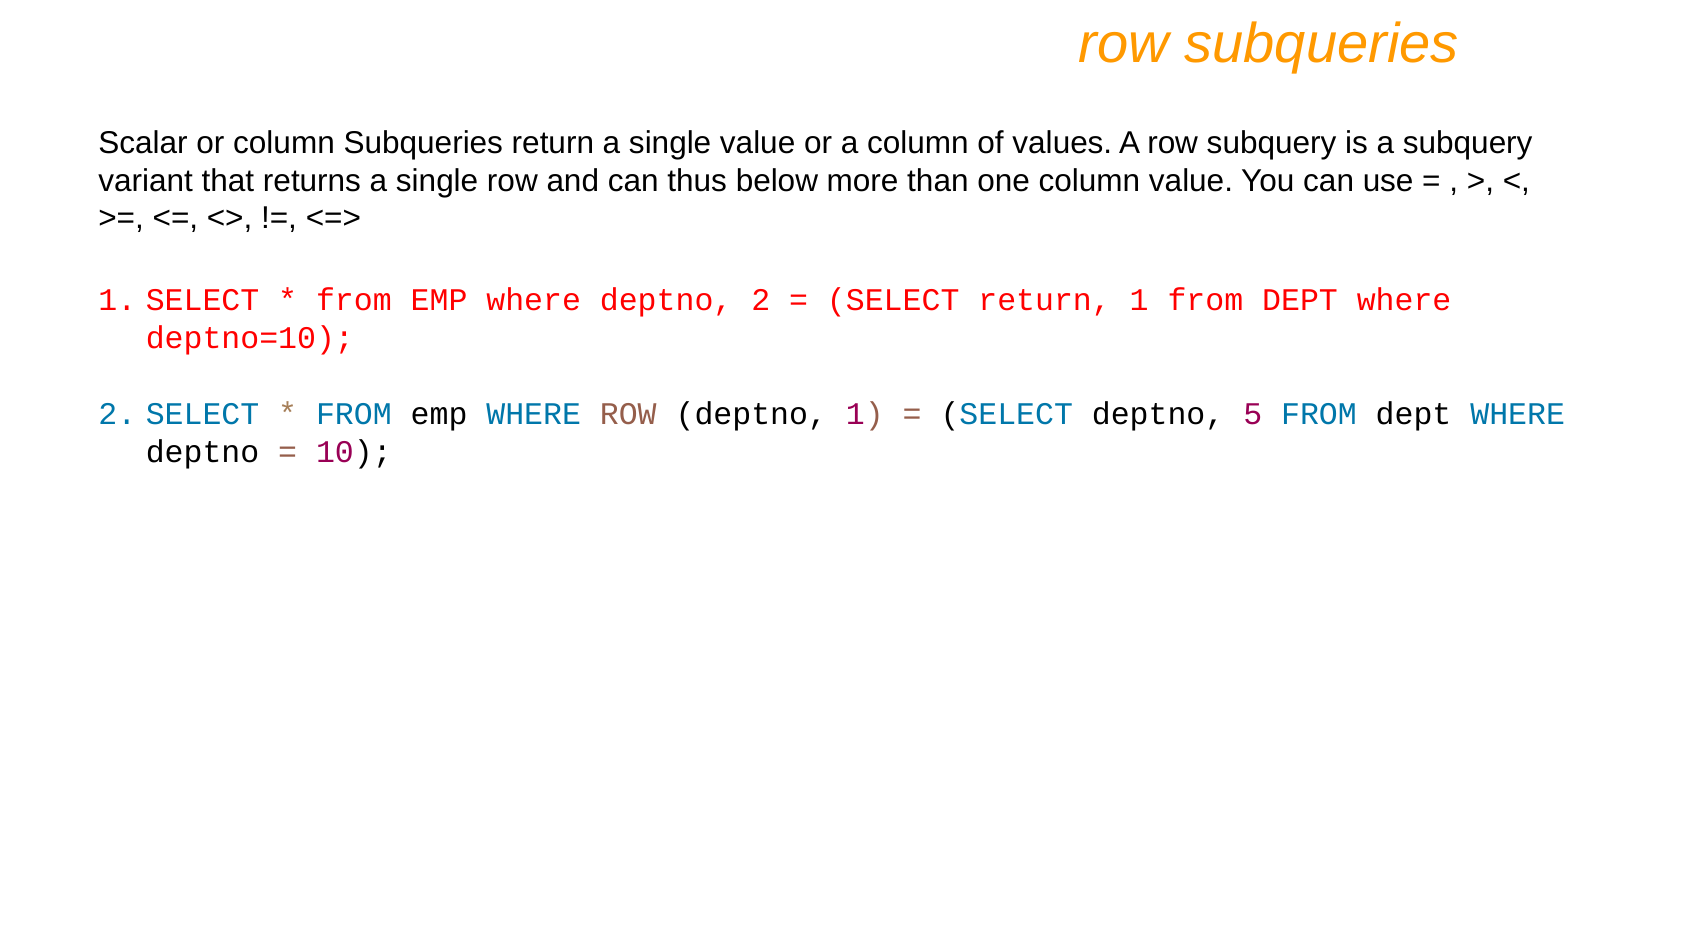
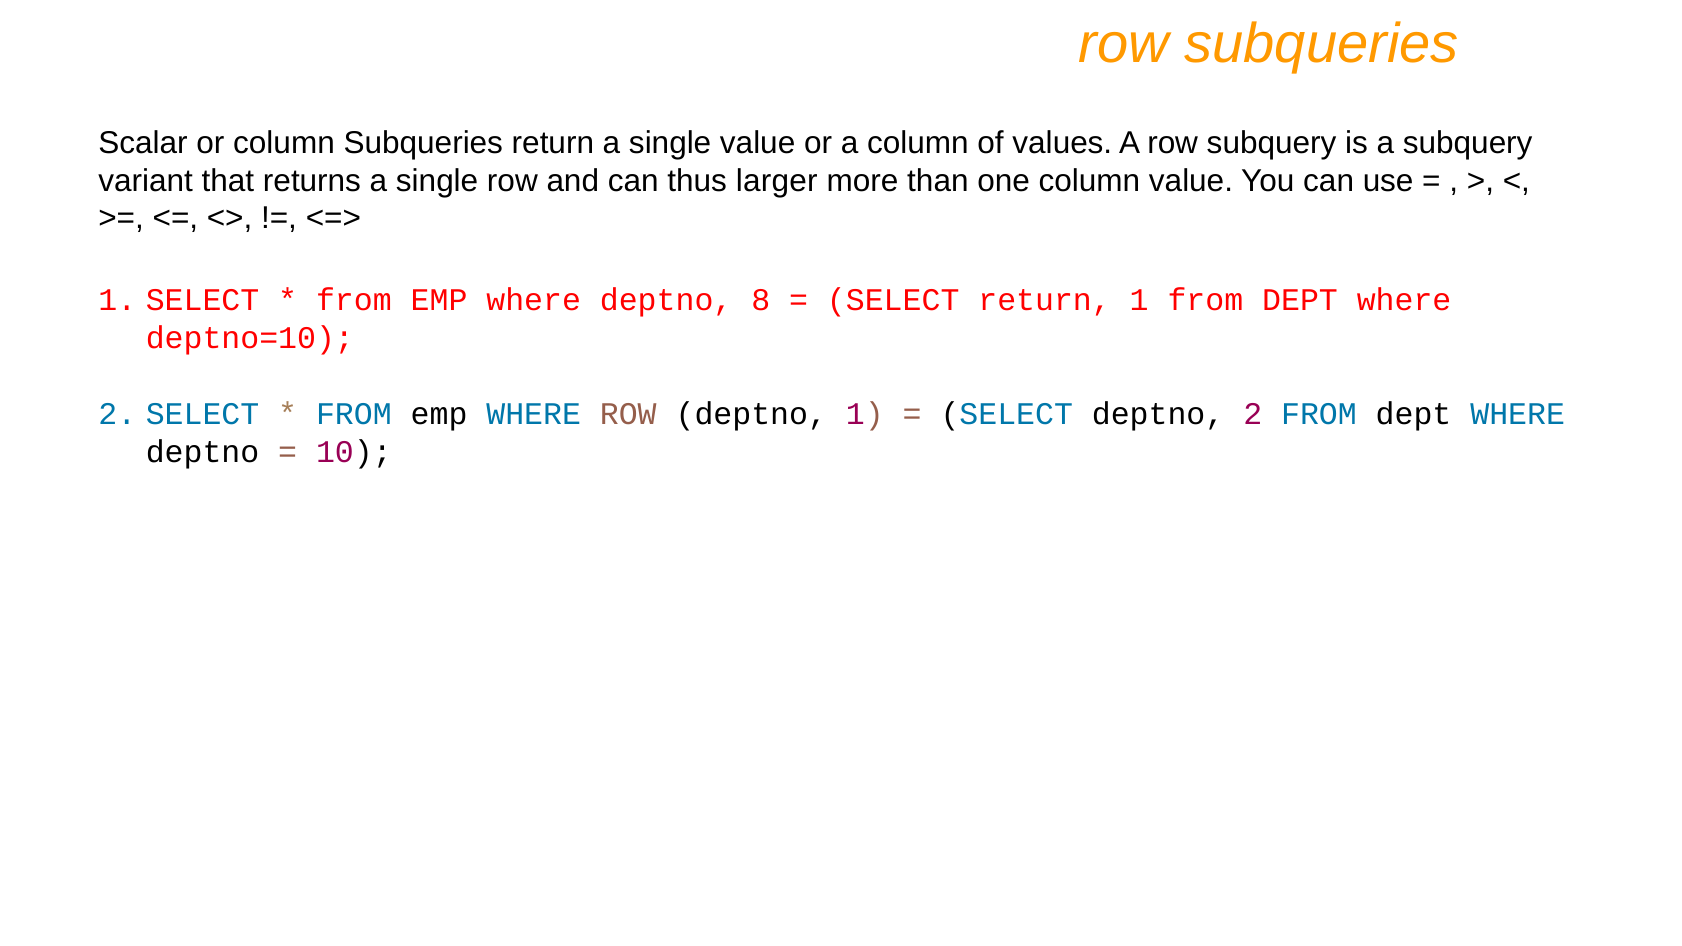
below: below -> larger
deptno 2: 2 -> 8
deptno 5: 5 -> 2
